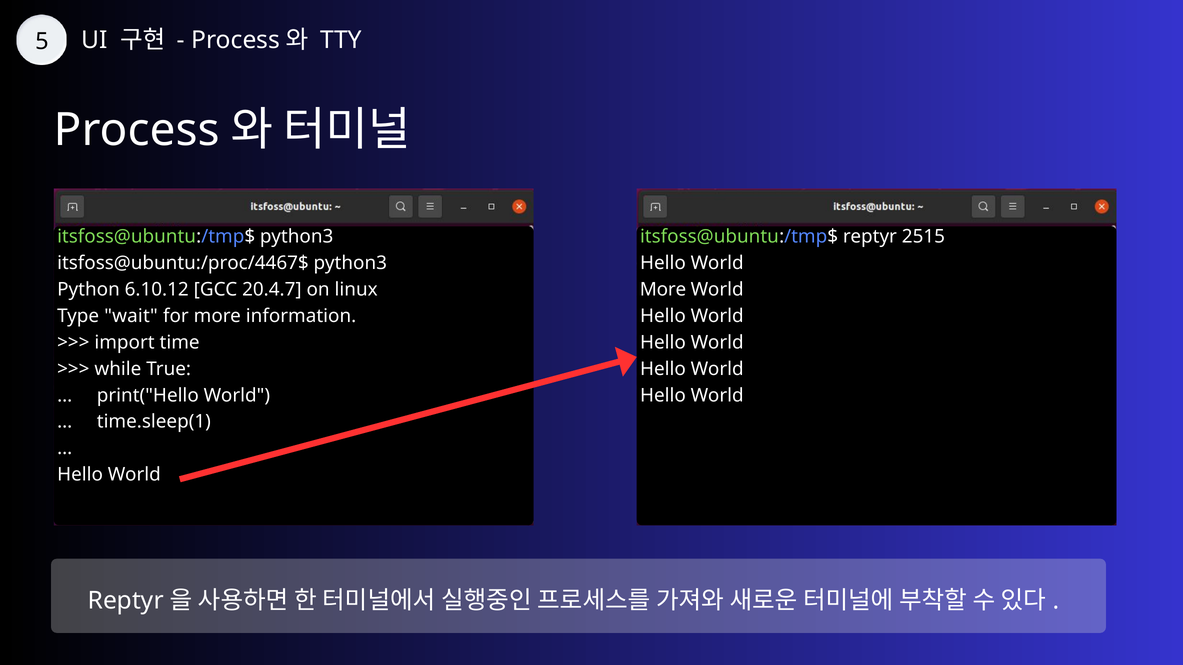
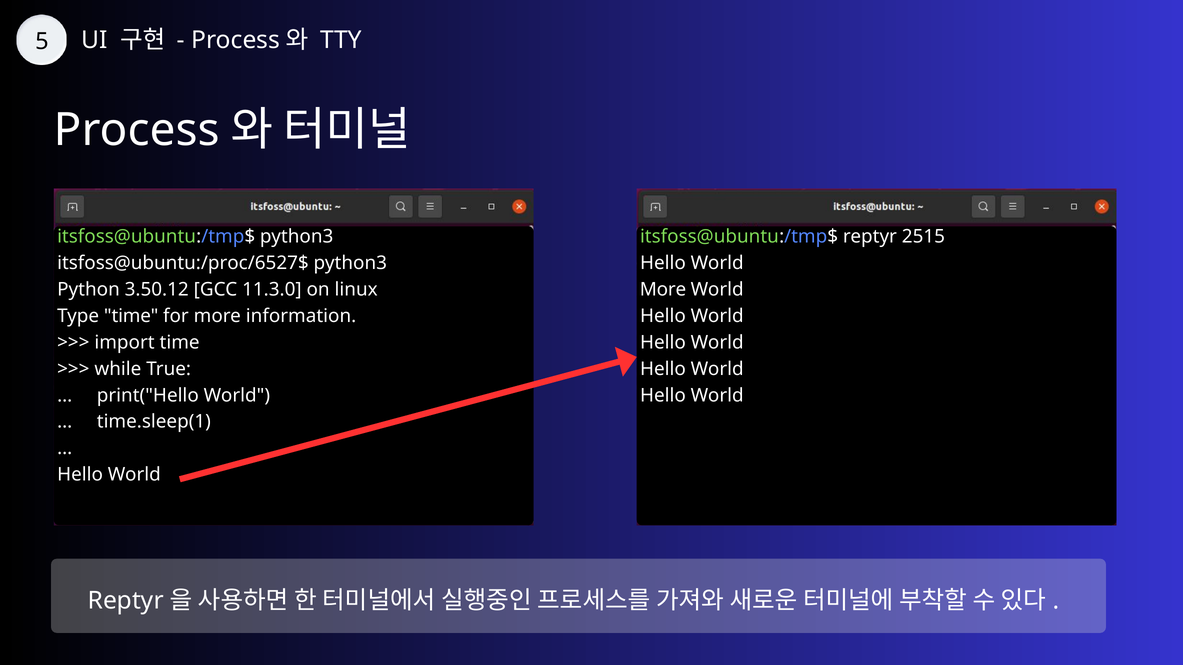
itsfoss@ubuntu:/proc/4467$: itsfoss@ubuntu:/proc/4467$ -> itsfoss@ubuntu:/proc/6527$
6.10.12: 6.10.12 -> 3.50.12
20.4.7: 20.4.7 -> 11.3.0
Type wait: wait -> time
